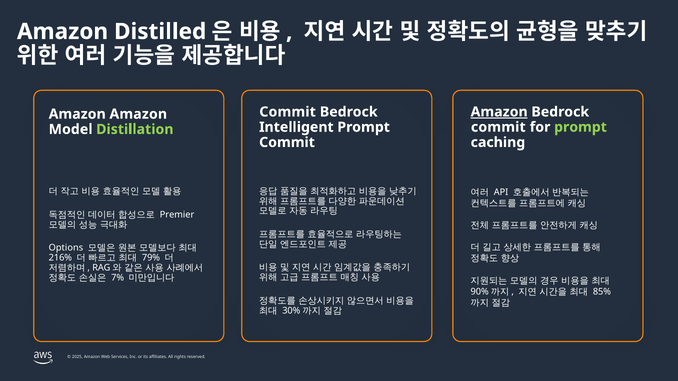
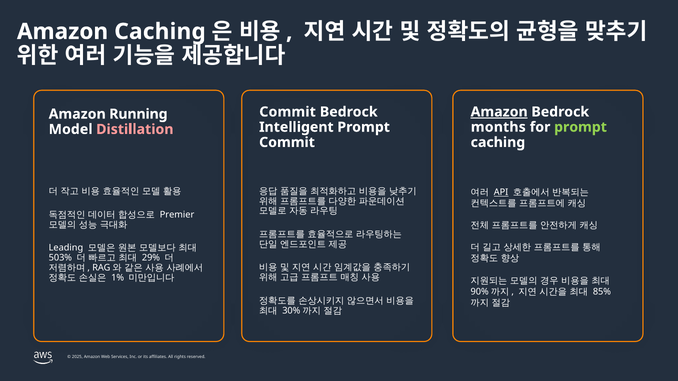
Amazon Distilled: Distilled -> Caching
Amazon Amazon: Amazon -> Running
commit at (498, 127): commit -> months
Distillation colour: light green -> pink
API underline: none -> present
Options: Options -> Leading
216%: 216% -> 503%
79%: 79% -> 29%
7%: 7% -> 1%
